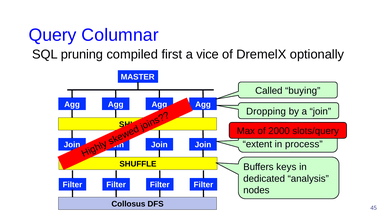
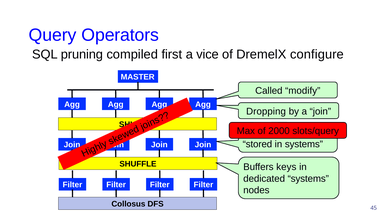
Query Columnar: Columnar -> Operators
optionally: optionally -> configure
buying: buying -> modify
extent: extent -> stored
in process: process -> systems
dedicated analysis: analysis -> systems
